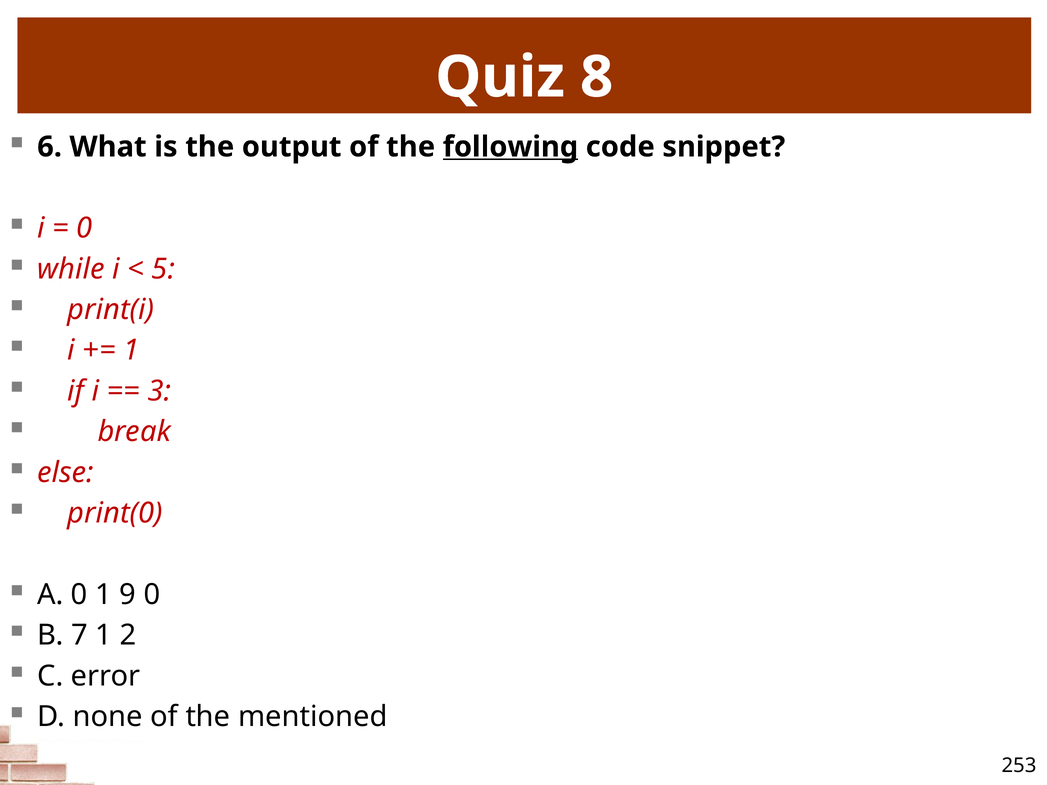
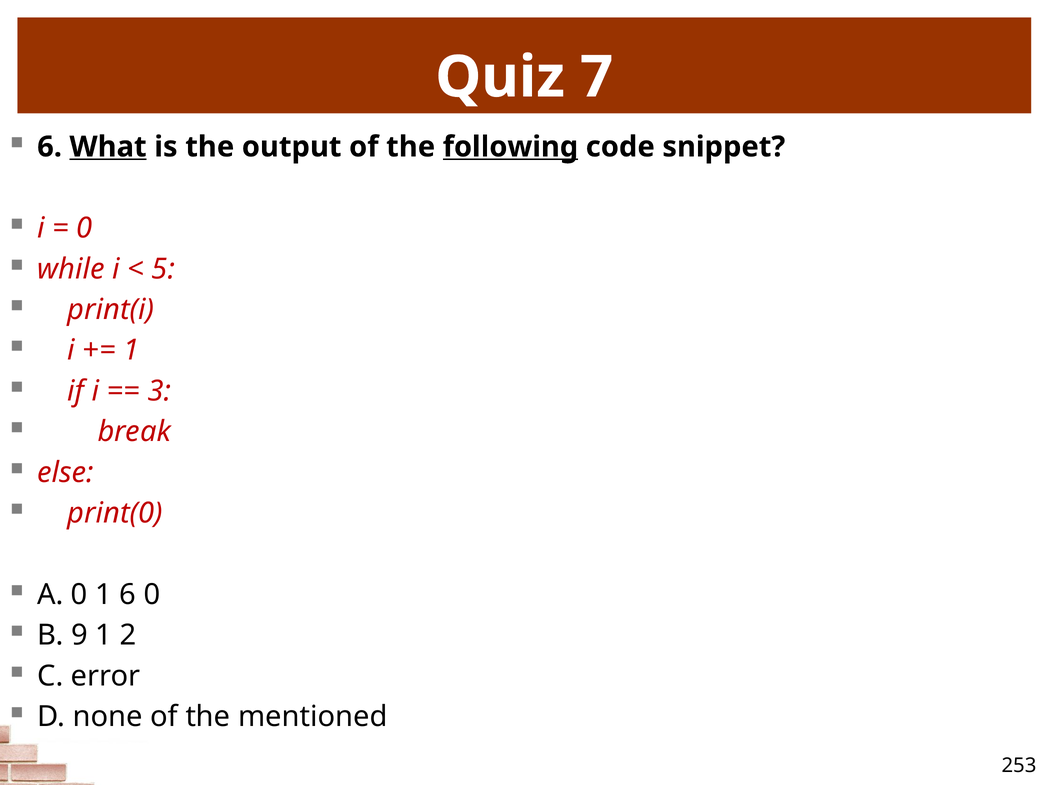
8: 8 -> 7
What underline: none -> present
1 9: 9 -> 6
7: 7 -> 9
